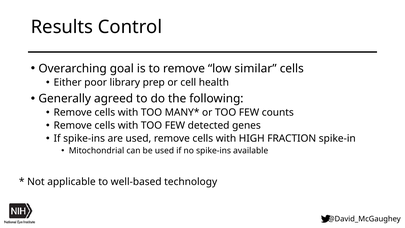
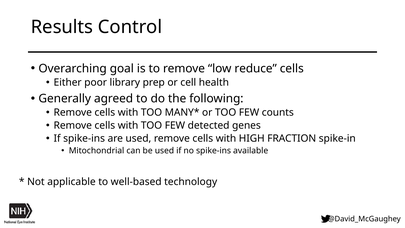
similar: similar -> reduce
